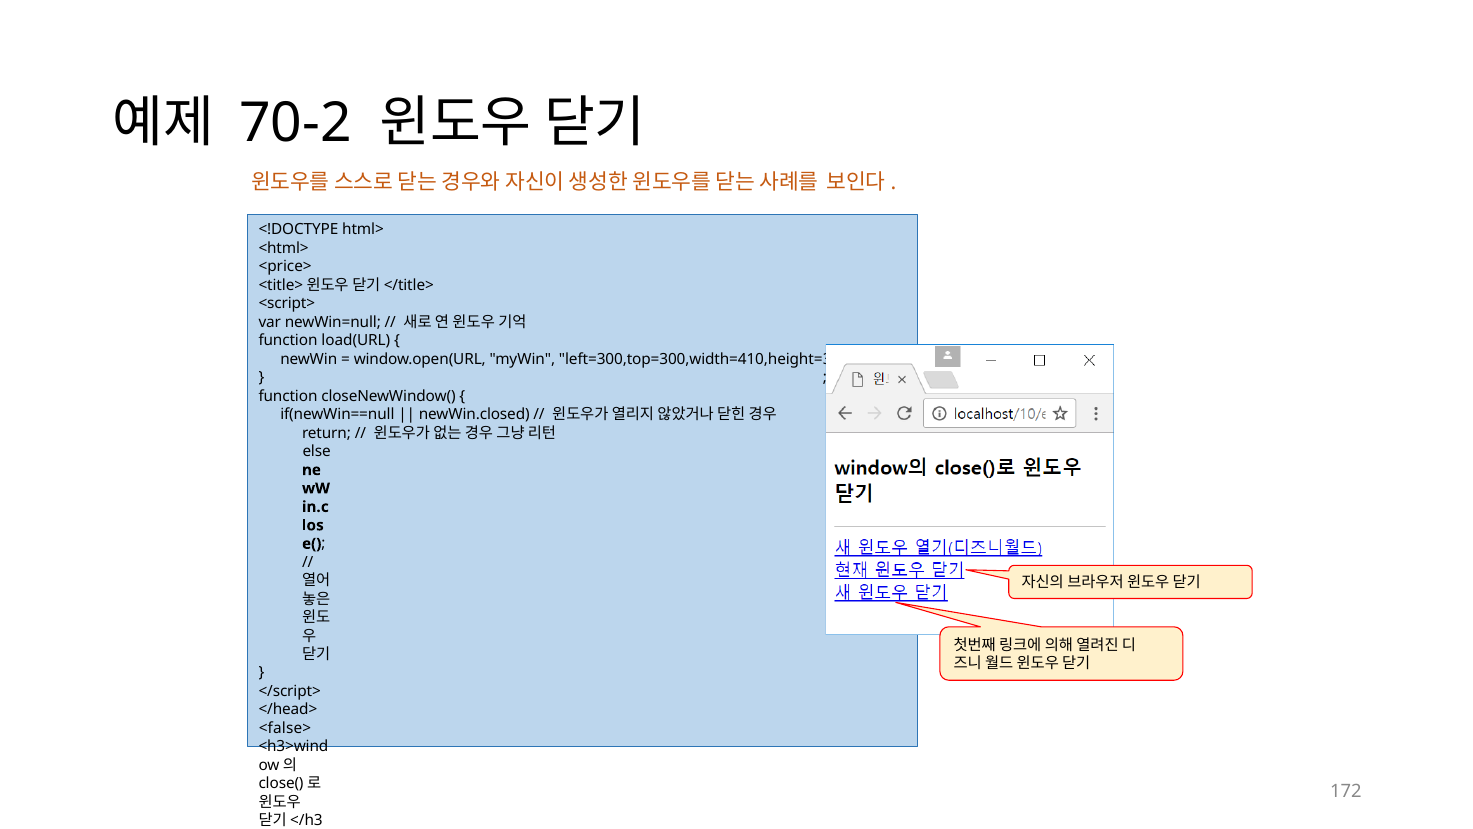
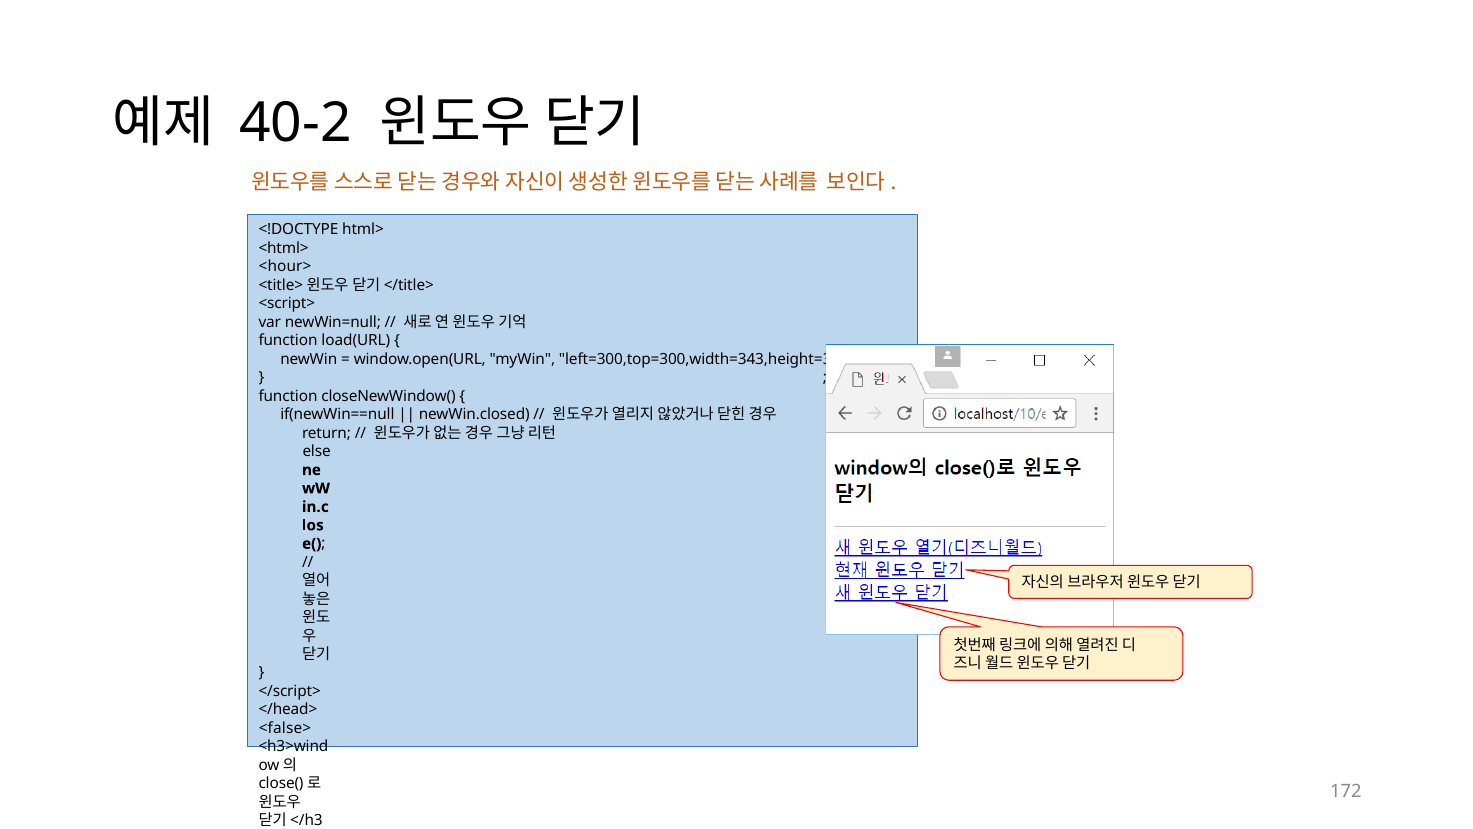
70-2: 70-2 -> 40-2
<price>: <price> -> <hour>
left=300,top=300,width=410,height=: left=300,top=300,width=410,height= -> left=300,top=300,width=343,height=
